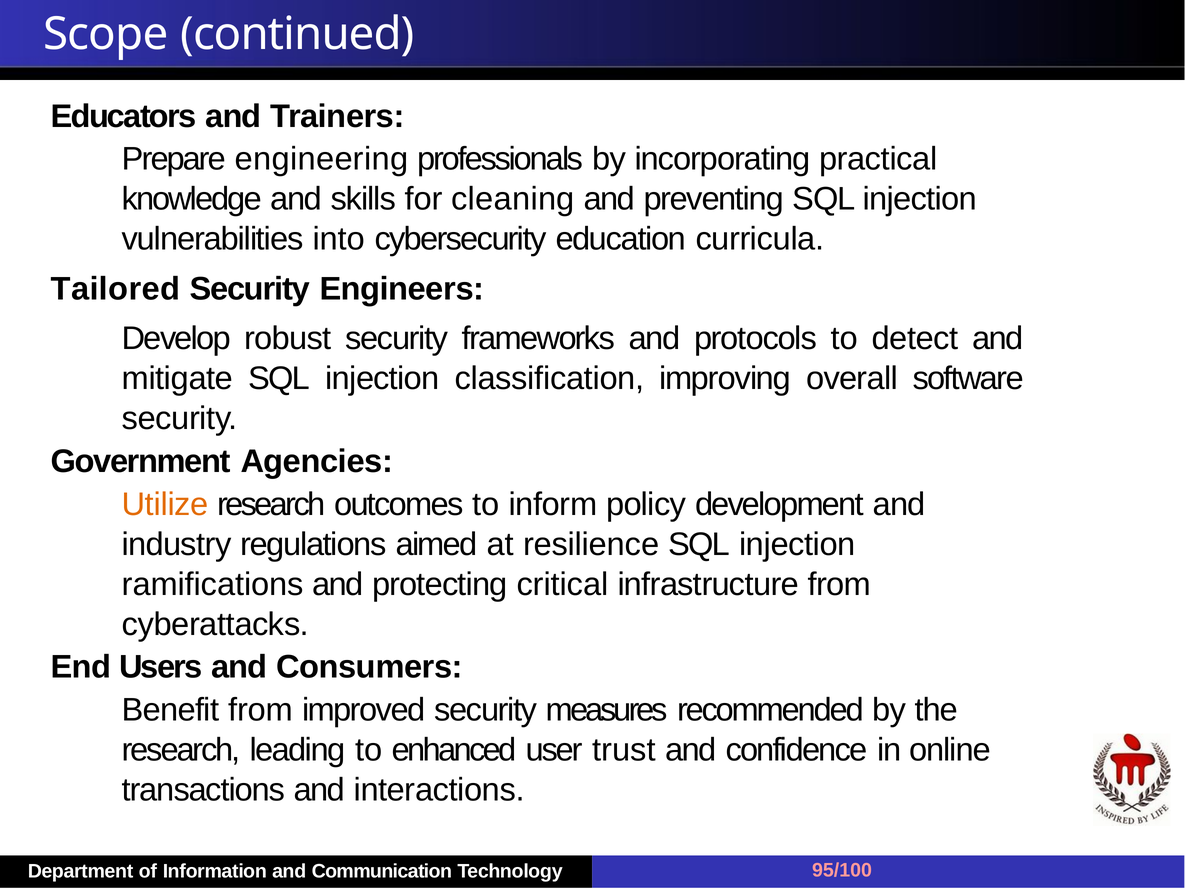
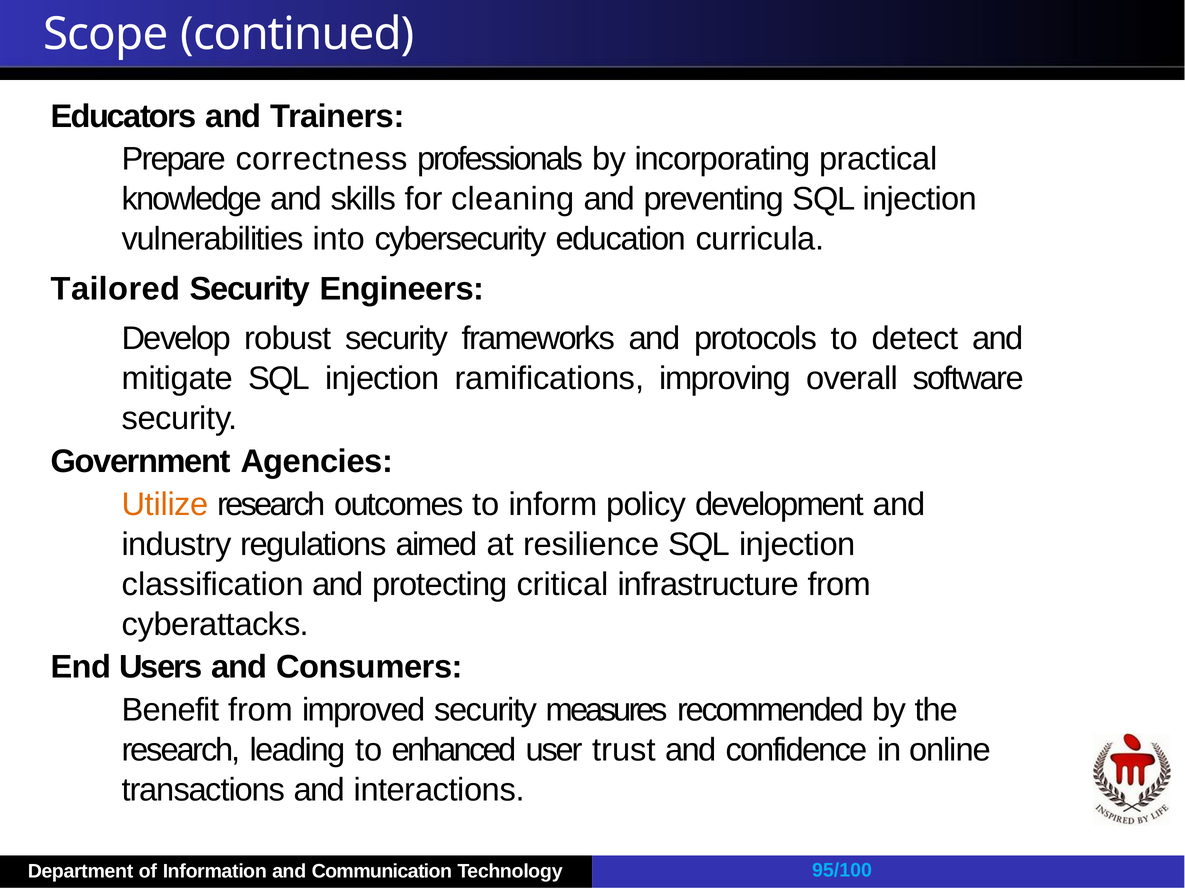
engineering: engineering -> correctness
classification: classification -> ramifications
ramifications: ramifications -> classification
95/100 colour: pink -> light blue
